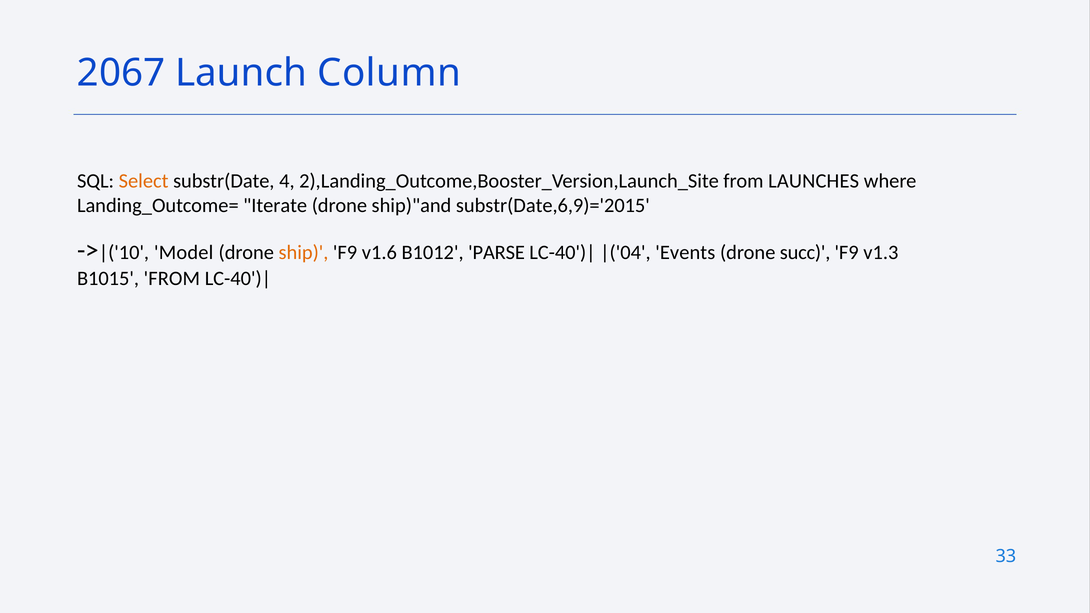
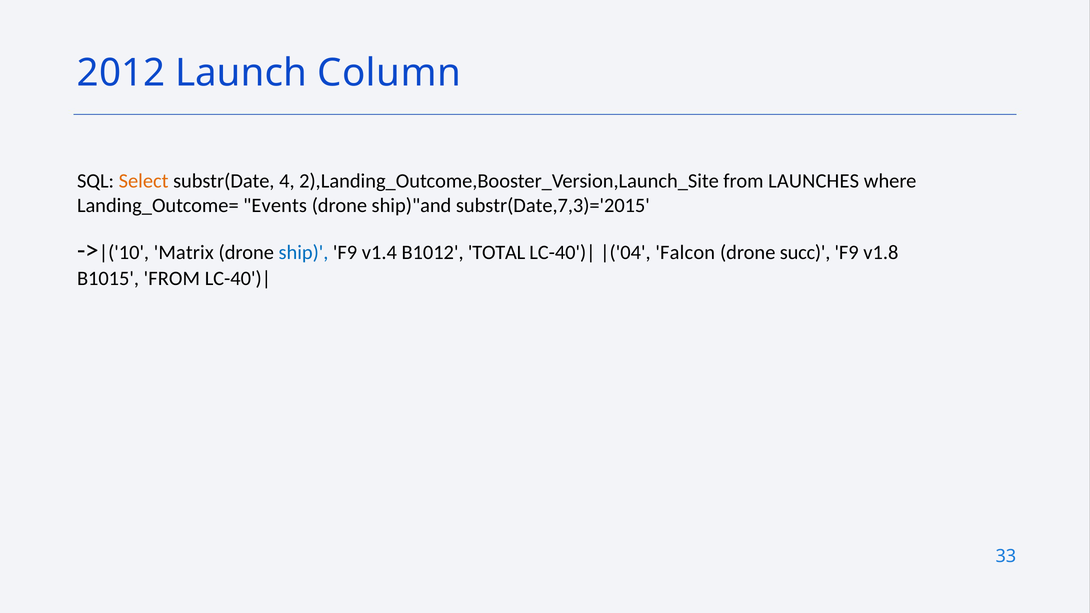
2067: 2067 -> 2012
Iterate: Iterate -> Events
substr(Date,6,9)='2015: substr(Date,6,9)='2015 -> substr(Date,7,3)='2015
Model: Model -> Matrix
ship colour: orange -> blue
v1.6: v1.6 -> v1.4
PARSE: PARSE -> TOTAL
Events: Events -> Falcon
v1.3: v1.3 -> v1.8
